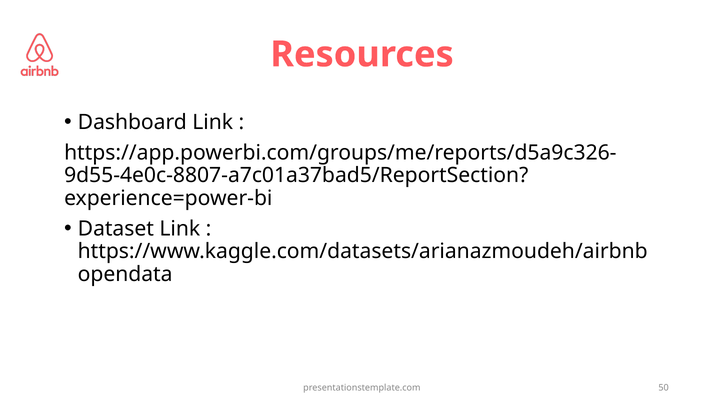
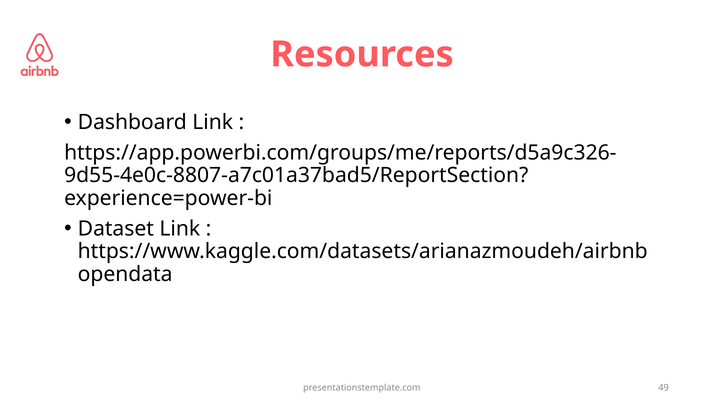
50: 50 -> 49
